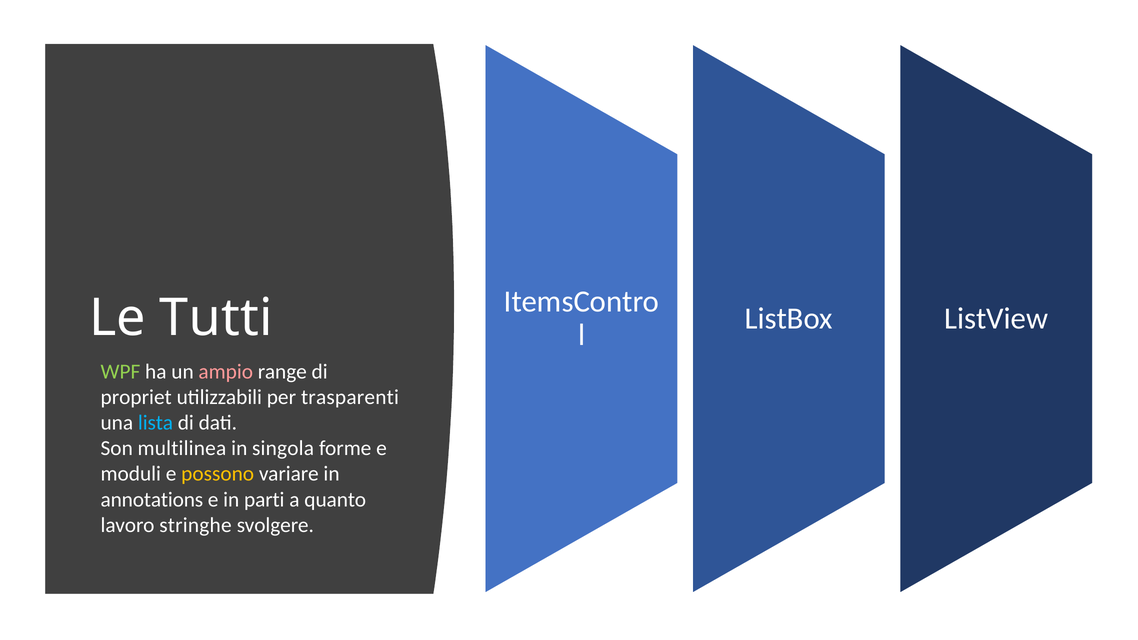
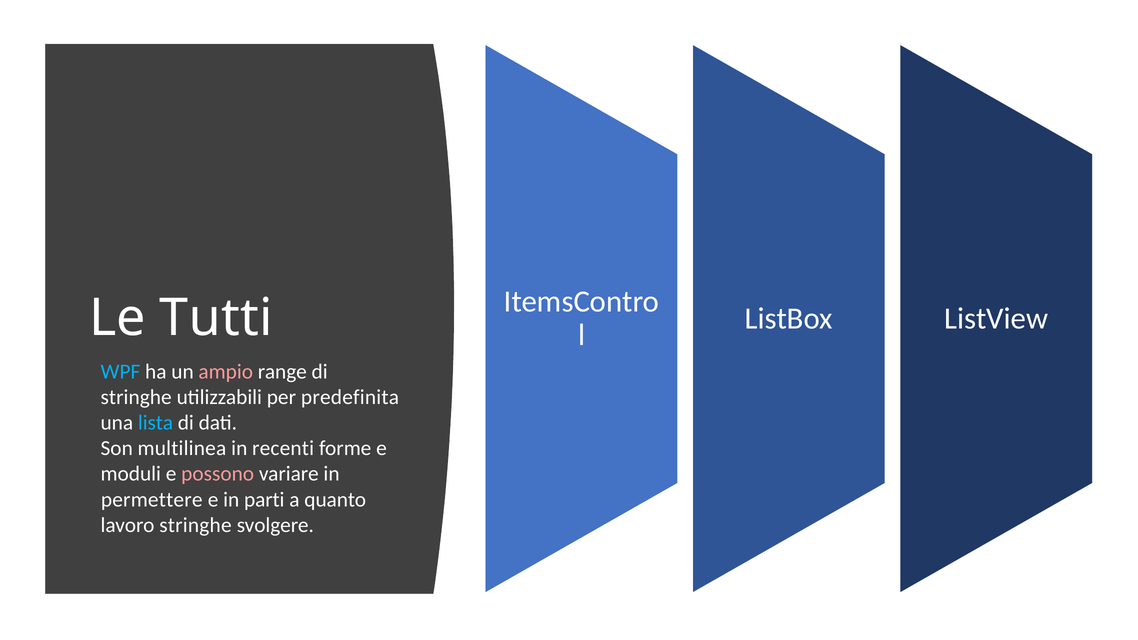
WPF colour: light green -> light blue
propriet at (136, 397): propriet -> stringhe
trasparenti: trasparenti -> predefinita
singola: singola -> recenti
possono colour: yellow -> pink
annotations: annotations -> permettere
